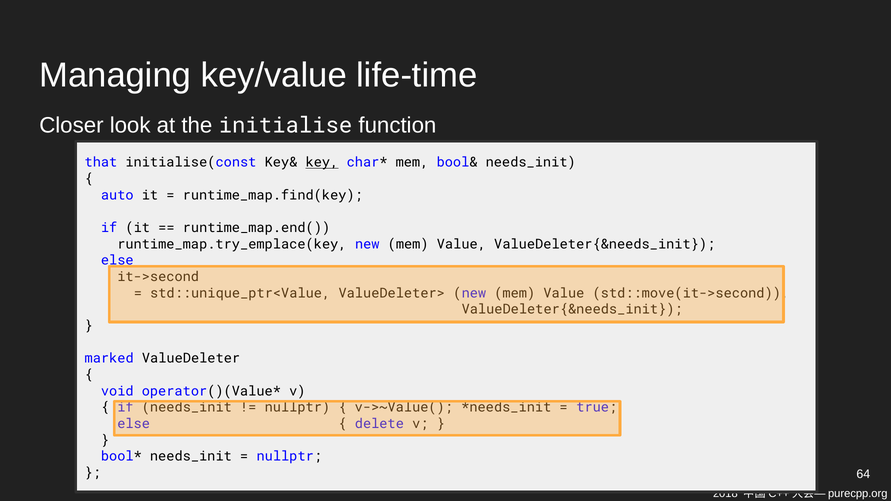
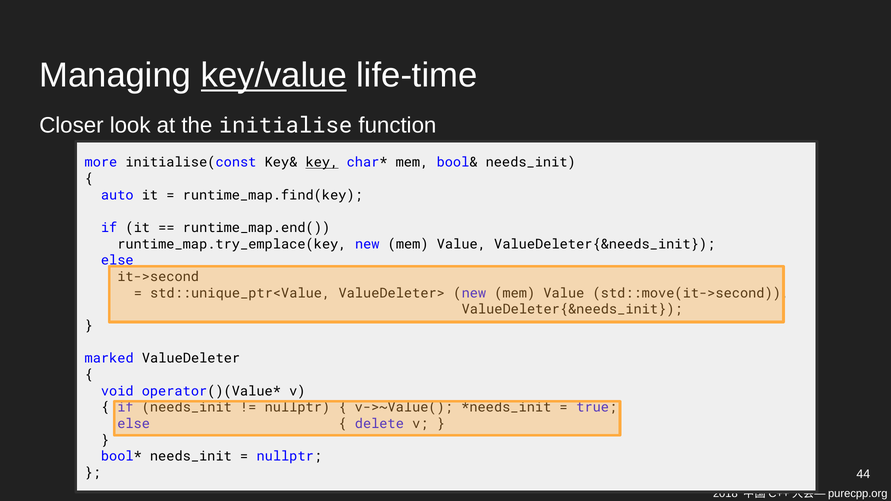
key/value underline: none -> present
that: that -> more
64: 64 -> 44
